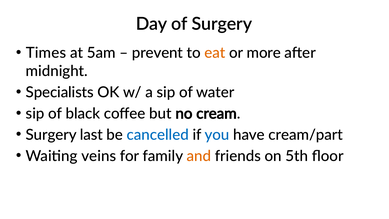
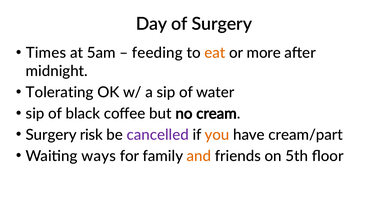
prevent: prevent -> feeding
Specialists: Specialists -> Tolerating
last: last -> risk
cancelled colour: blue -> purple
you colour: blue -> orange
veins: veins -> ways
